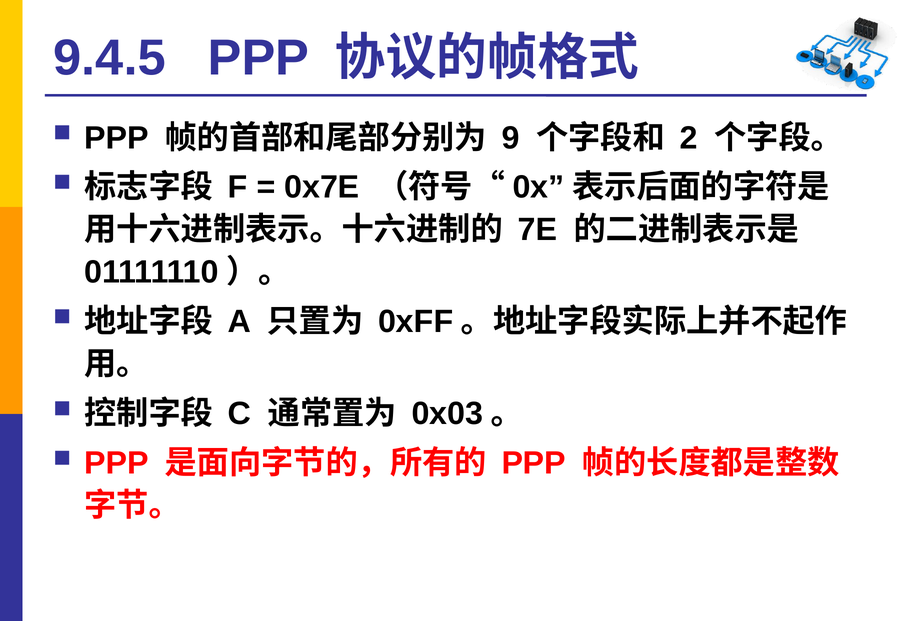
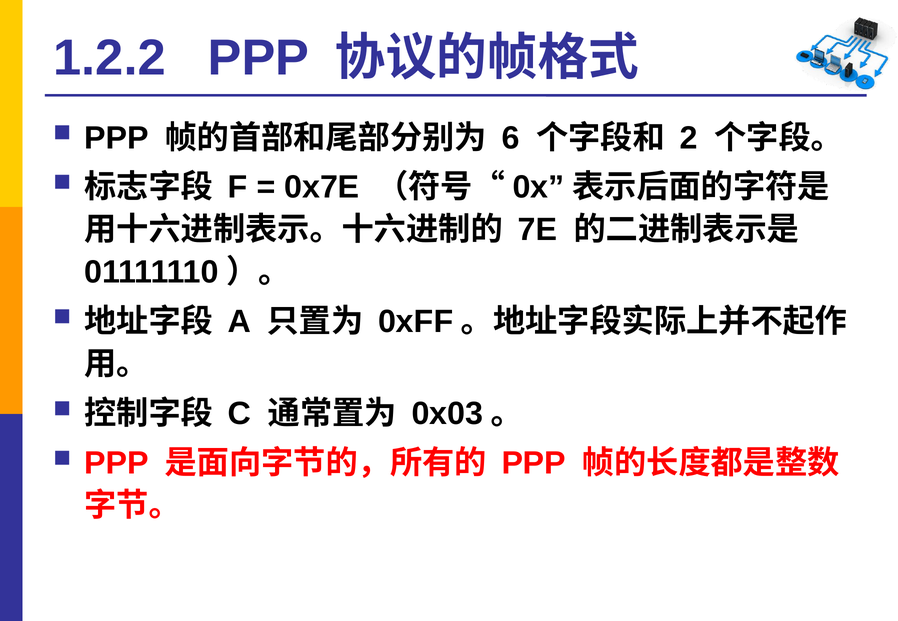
9.4.5: 9.4.5 -> 1.2.2
9: 9 -> 6
